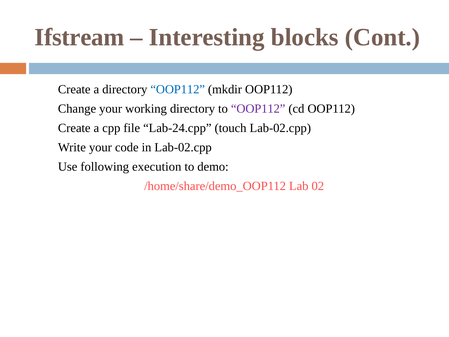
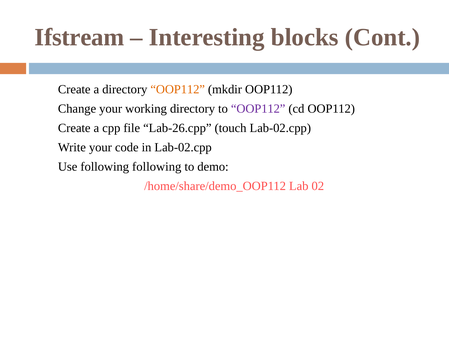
OOP112 at (178, 89) colour: blue -> orange
Lab-24.cpp: Lab-24.cpp -> Lab-26.cpp
following execution: execution -> following
